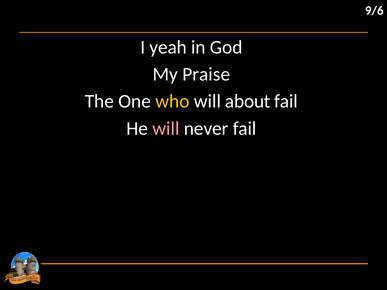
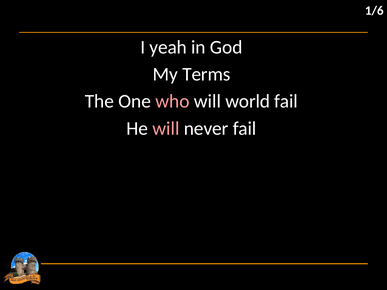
9/6: 9/6 -> 1/6
Praise: Praise -> Terms
who colour: yellow -> pink
about: about -> world
